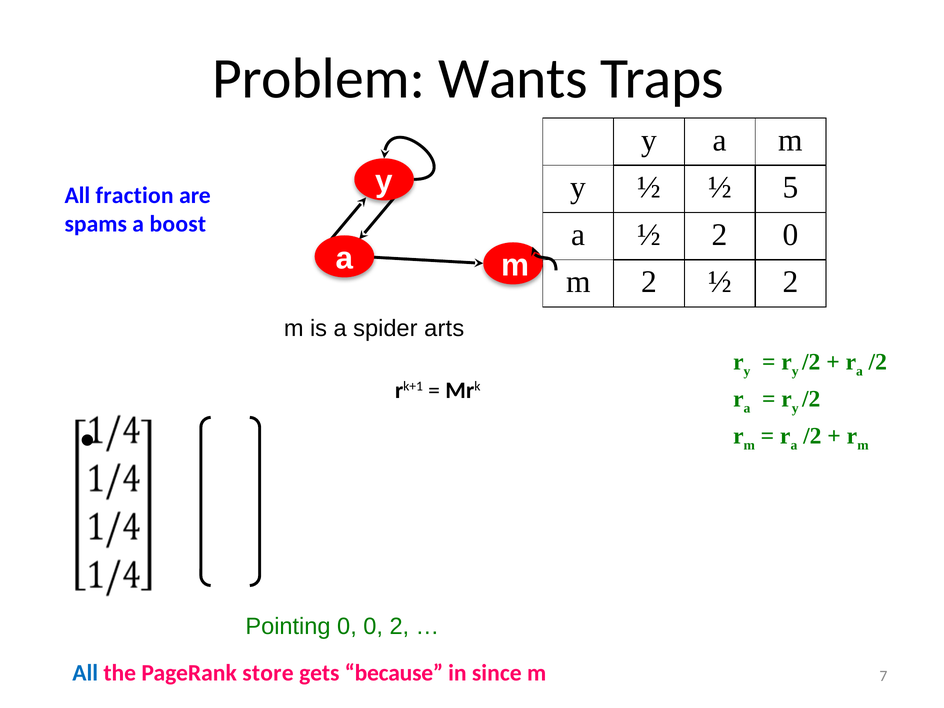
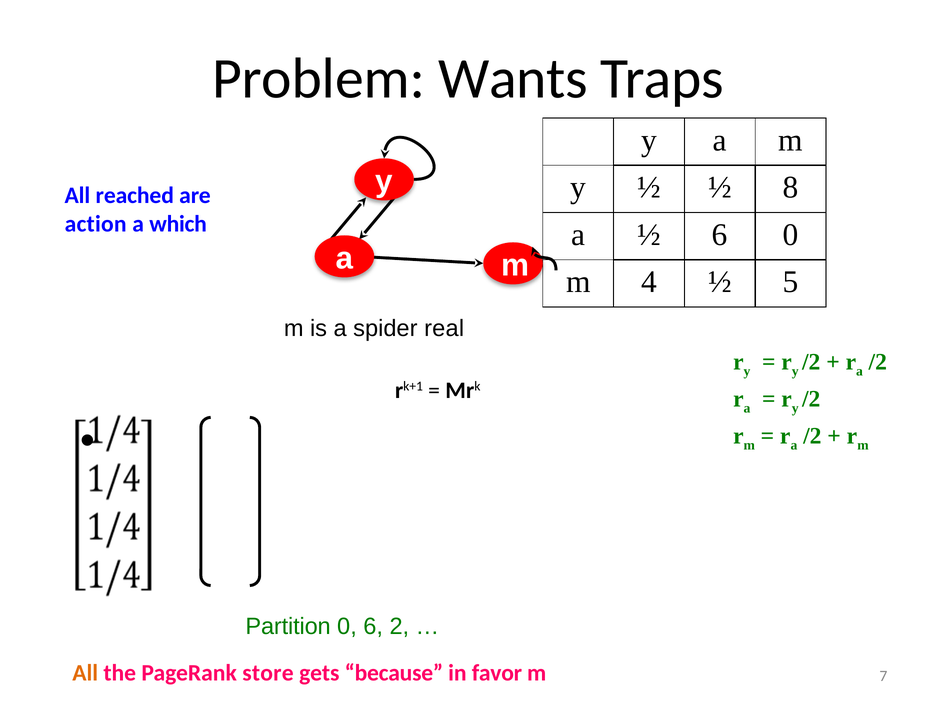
5: 5 -> 8
fraction: fraction -> reached
spams: spams -> action
boost: boost -> which
a ½ 2: 2 -> 6
m 2: 2 -> 4
2 at (791, 282): 2 -> 5
arts: arts -> real
Pointing: Pointing -> Partition
0 0: 0 -> 6
All at (85, 673) colour: blue -> orange
since: since -> favor
